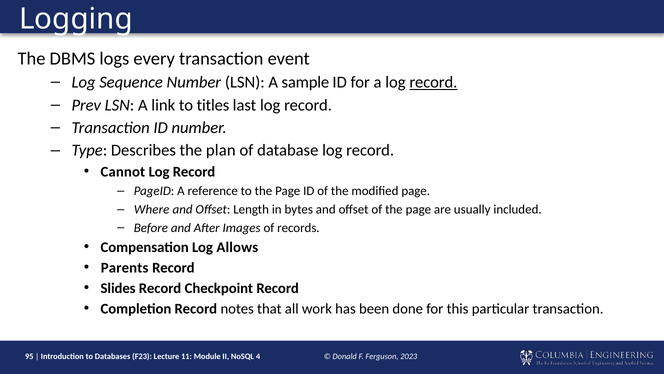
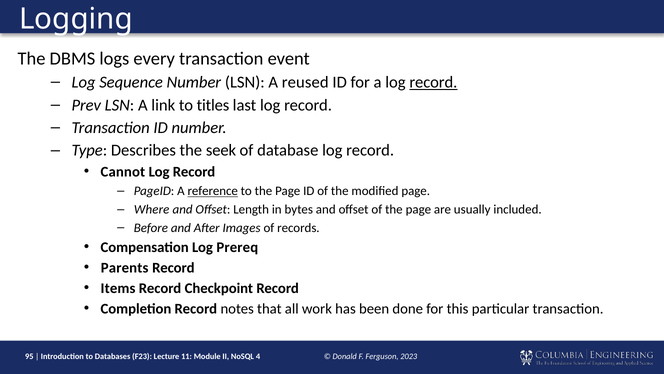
sample: sample -> reused
plan: plan -> seek
reference underline: none -> present
Allows: Allows -> Prereq
Slides: Slides -> Items
